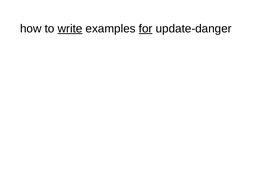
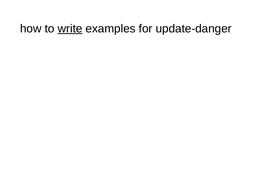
for underline: present -> none
